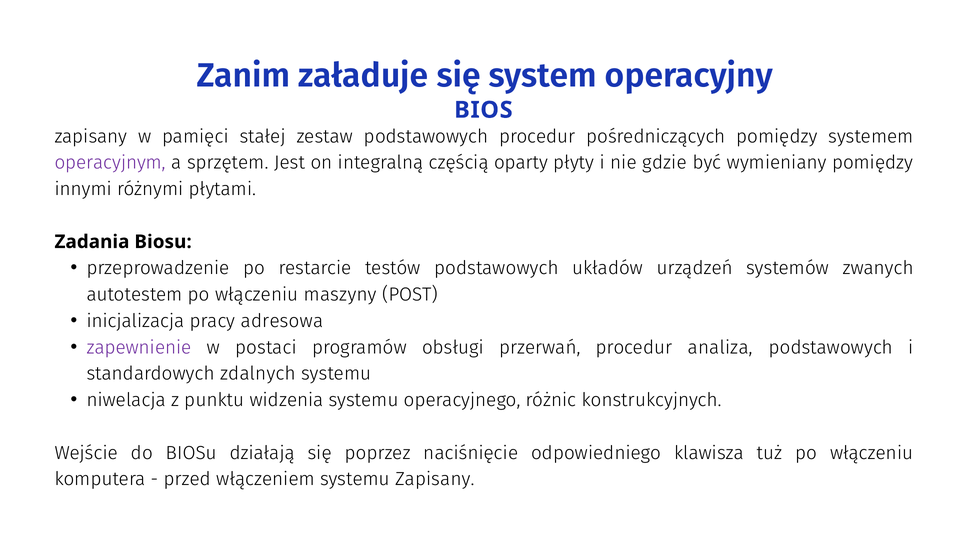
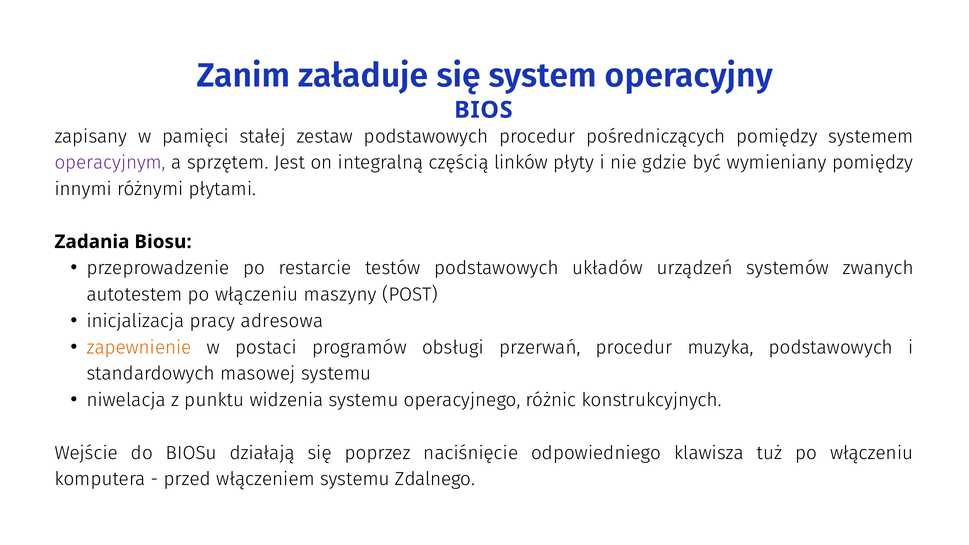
oparty: oparty -> linków
zapewnienie colour: purple -> orange
analiza: analiza -> muzyka
zdalnych: zdalnych -> masowej
systemu Zapisany: Zapisany -> Zdalnego
